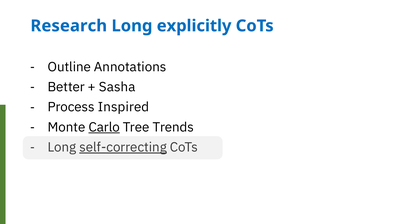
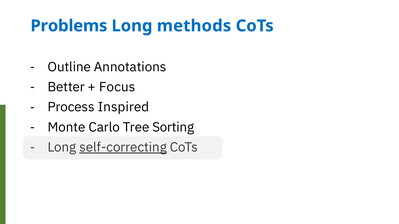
Research: Research -> Problems
explicitly: explicitly -> methods
Sasha: Sasha -> Focus
Carlo underline: present -> none
Trends: Trends -> Sorting
